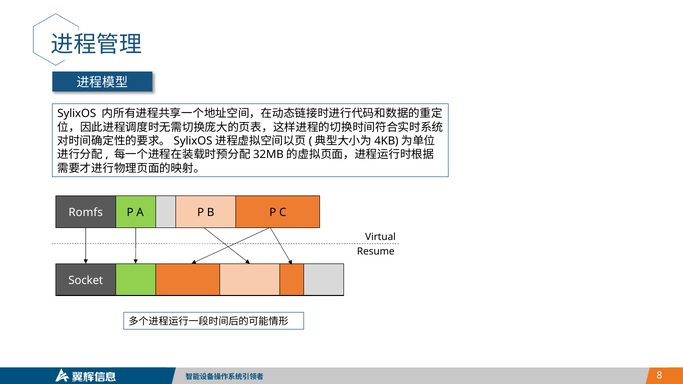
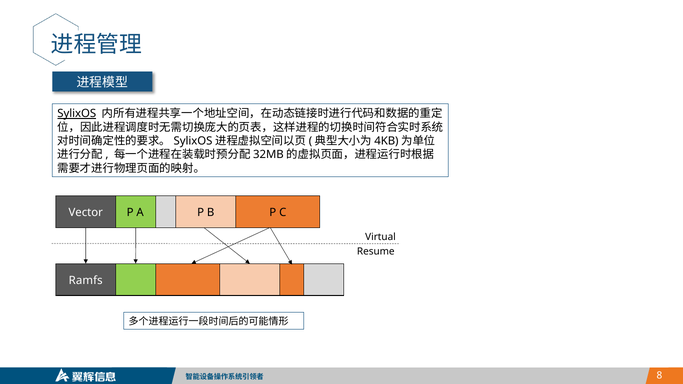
SylixOS underline: none -> present
Romfs: Romfs -> Vector
Socket: Socket -> Ramfs
